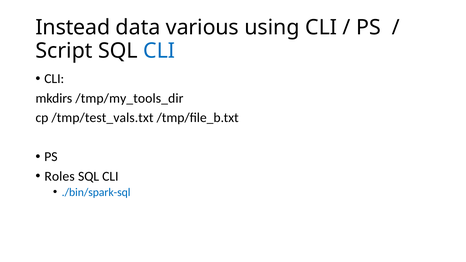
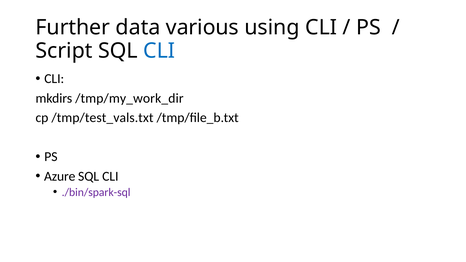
Instead: Instead -> Further
/tmp/my_tools_dir: /tmp/my_tools_dir -> /tmp/my_work_dir
Roles: Roles -> Azure
./bin/spark-sql colour: blue -> purple
